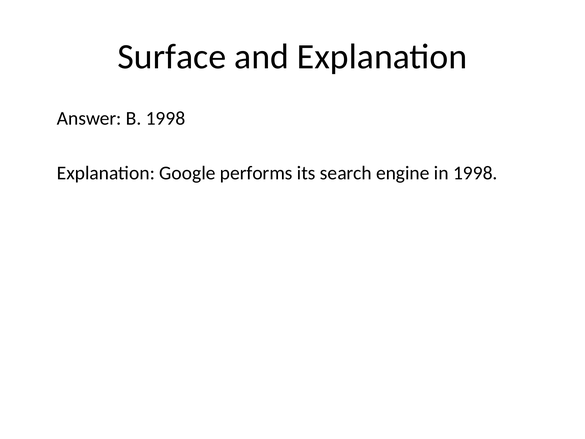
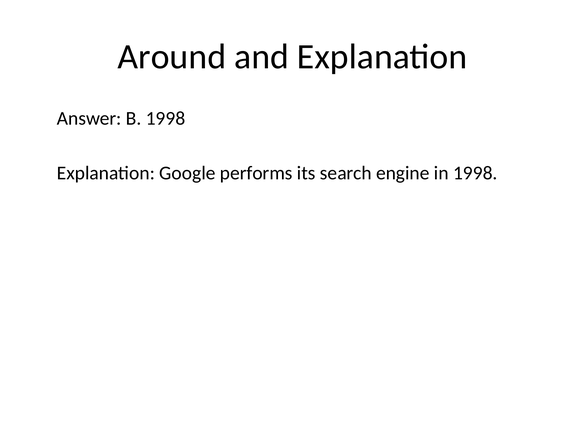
Surface: Surface -> Around
